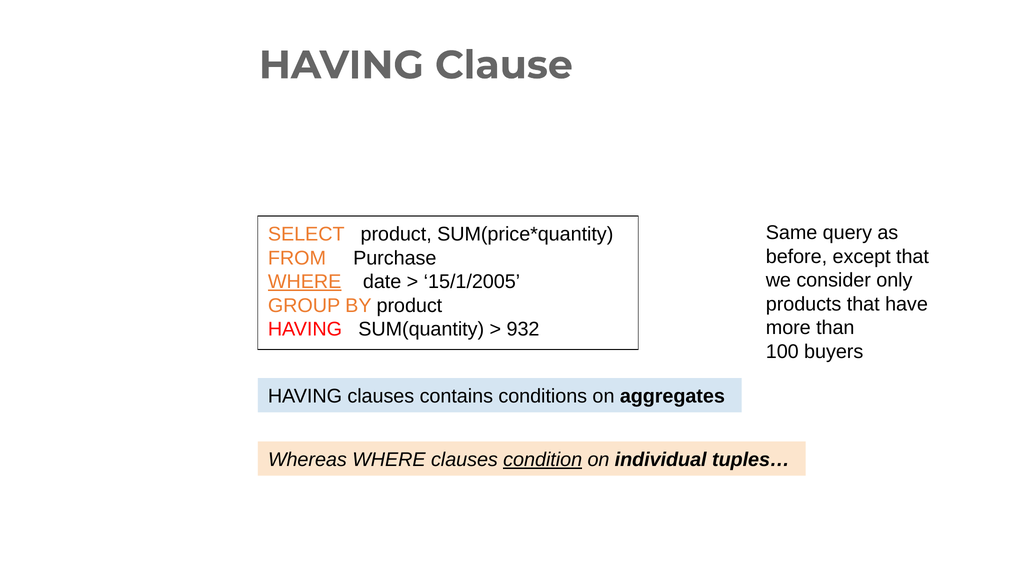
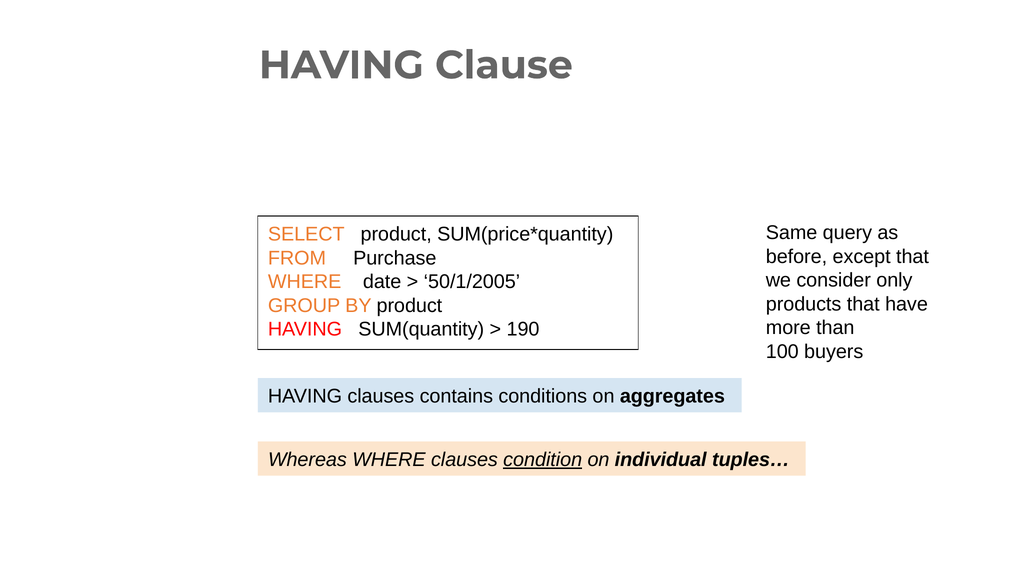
WHERE at (305, 282) underline: present -> none
15/1/2005: 15/1/2005 -> 50/1/2005
932: 932 -> 190
